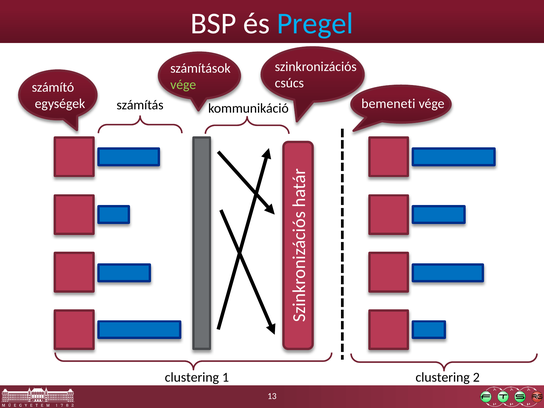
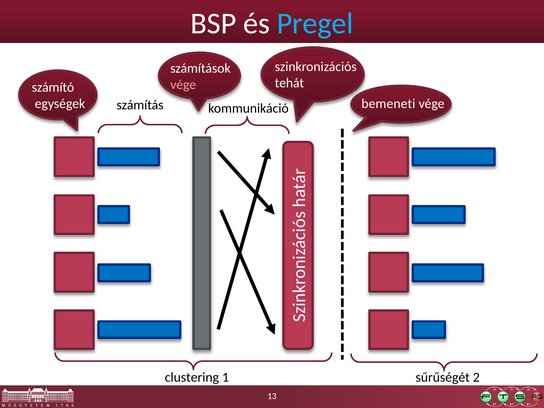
csúcs: csúcs -> tehát
vége at (183, 85) colour: light green -> pink
1 clustering: clustering -> sűrűségét
